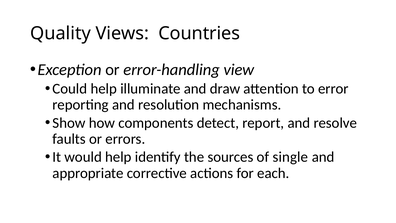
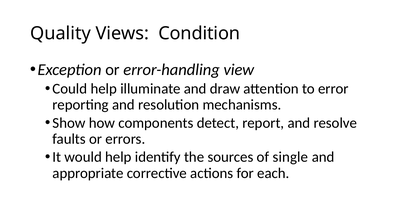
Countries: Countries -> Condition
